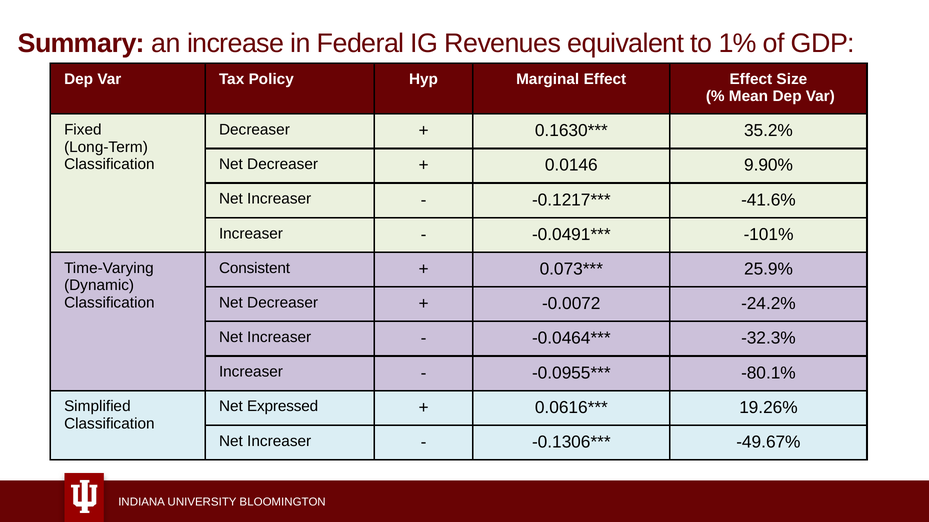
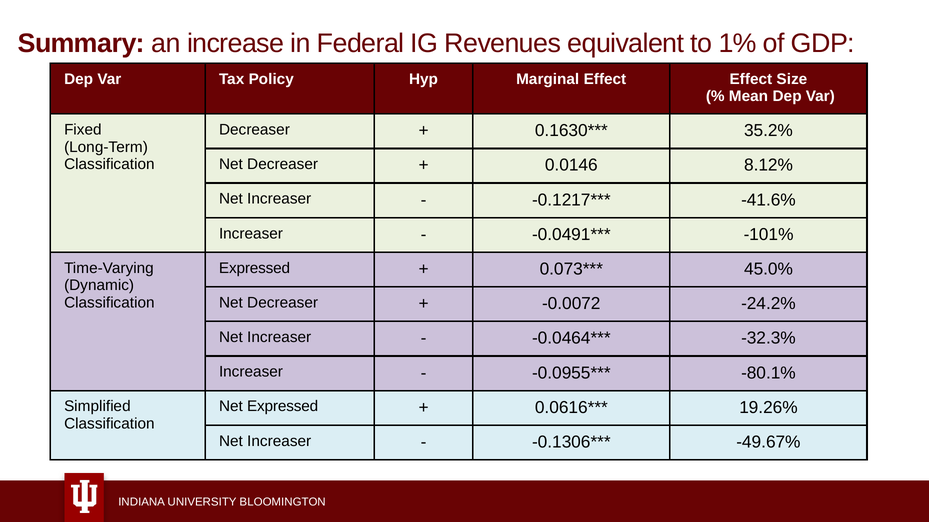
9.90%: 9.90% -> 8.12%
Consistent at (255, 268): Consistent -> Expressed
25.9%: 25.9% -> 45.0%
